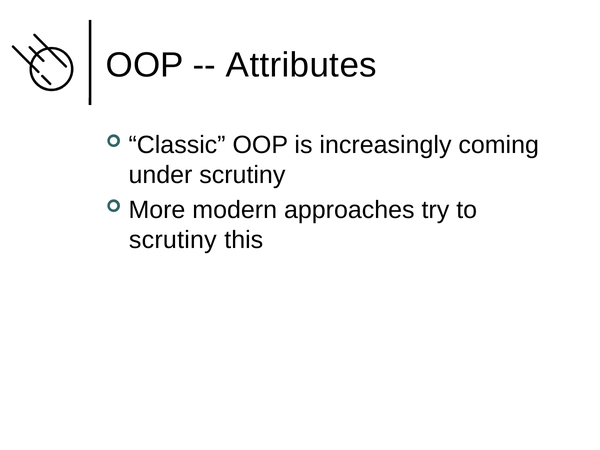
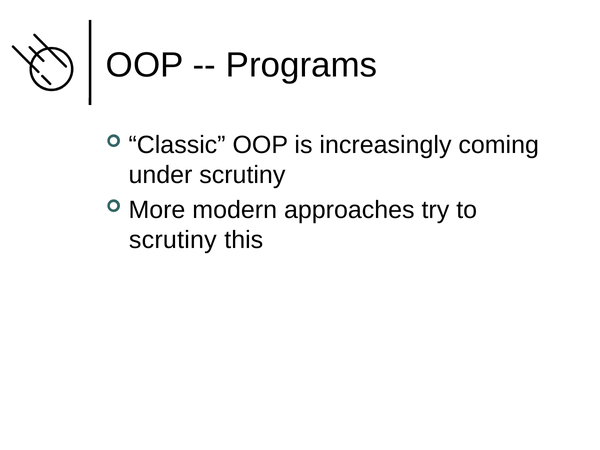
Attributes: Attributes -> Programs
